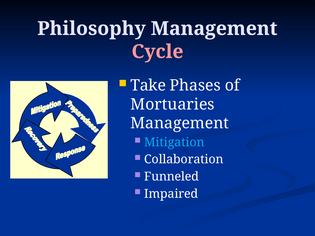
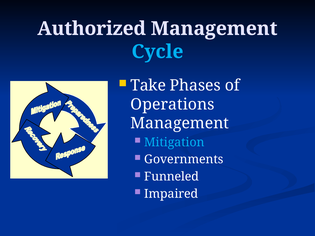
Philosophy: Philosophy -> Authorized
Cycle colour: pink -> light blue
Mortuaries: Mortuaries -> Operations
Collaboration: Collaboration -> Governments
